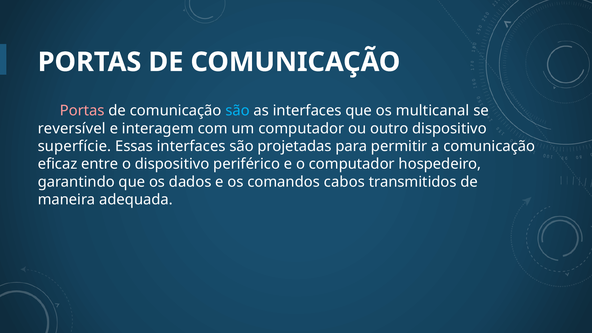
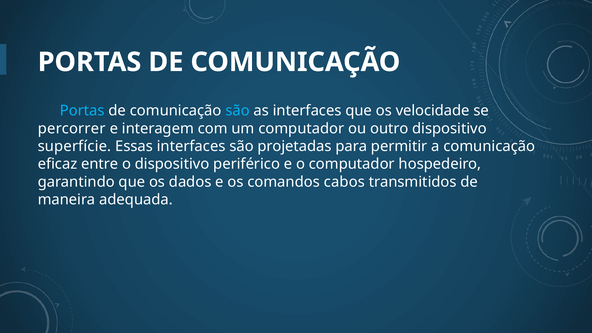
Portas at (82, 111) colour: pink -> light blue
multicanal: multicanal -> velocidade
reversível: reversível -> percorrer
